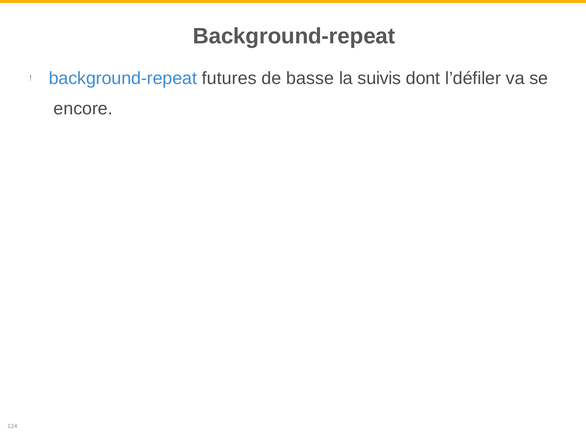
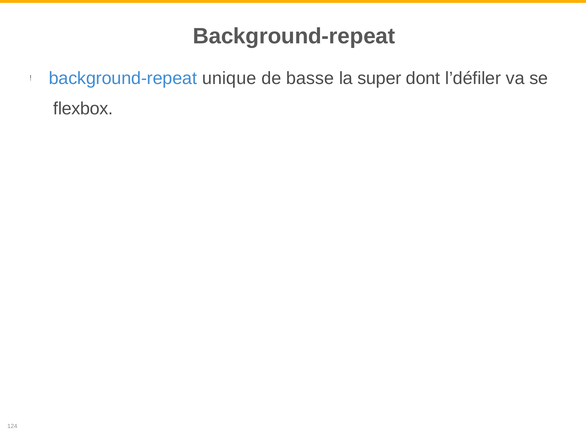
futures: futures -> unique
suivis: suivis -> super
encore: encore -> flexbox
